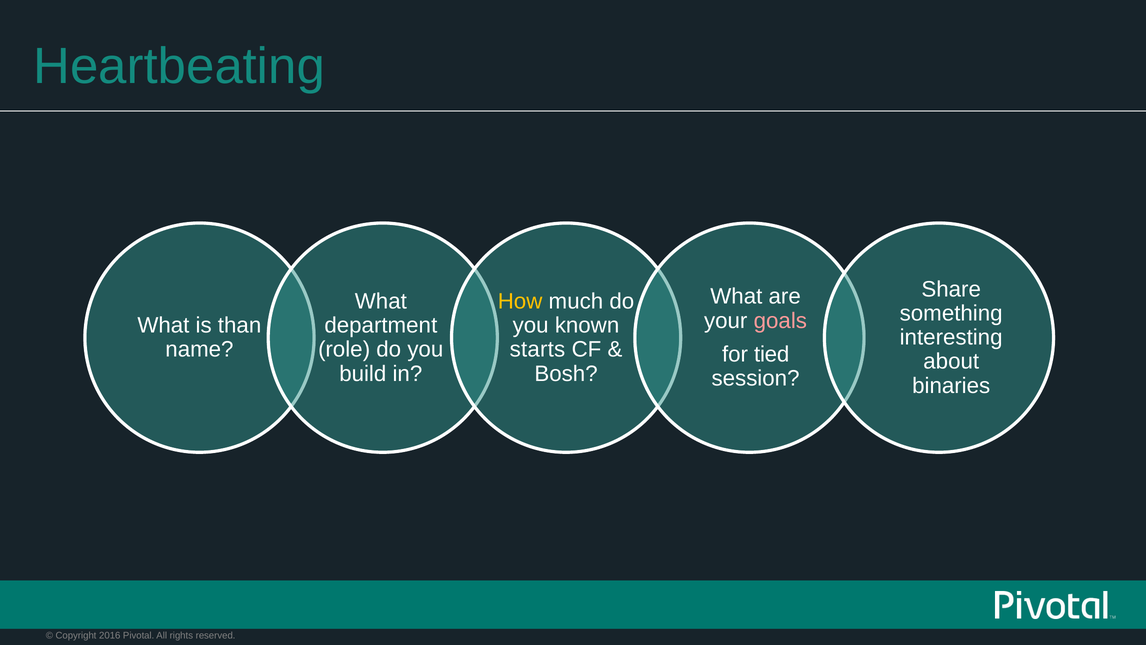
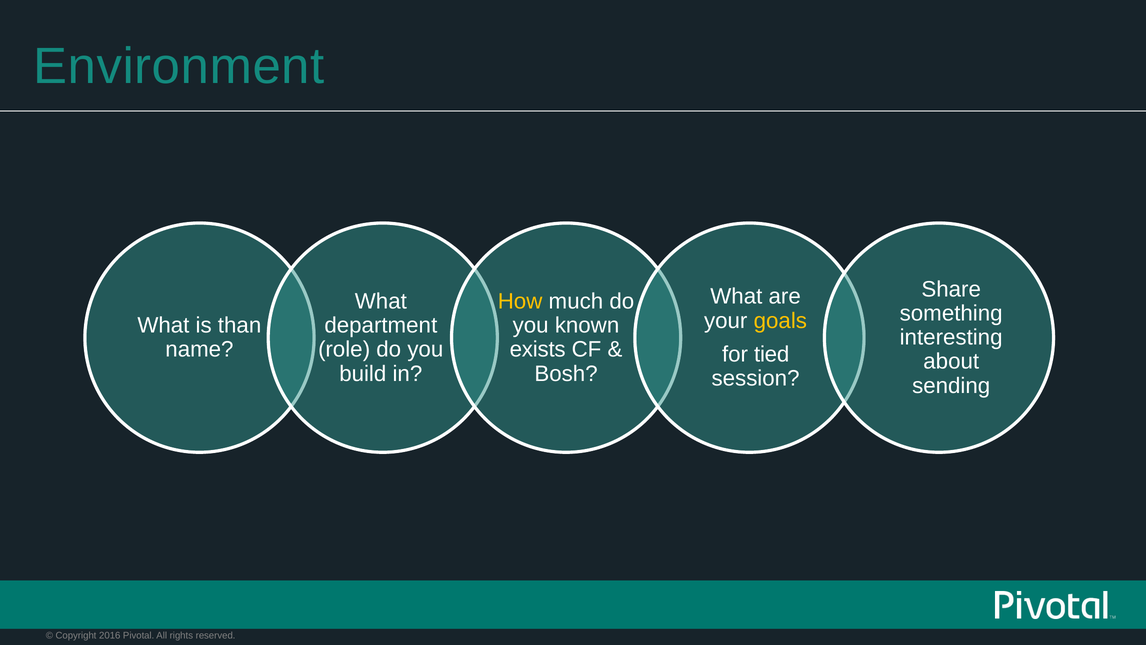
Heartbeating: Heartbeating -> Environment
goals colour: pink -> yellow
starts: starts -> exists
binaries: binaries -> sending
